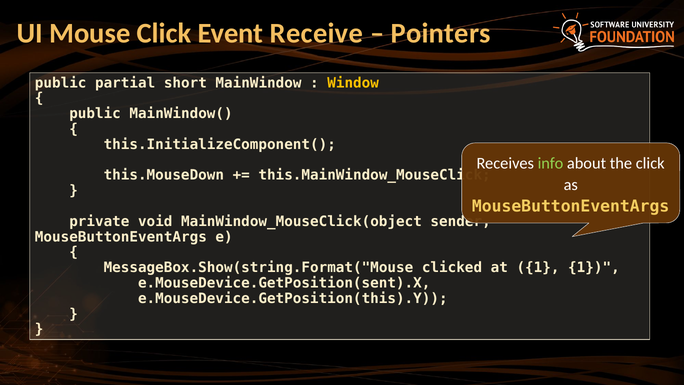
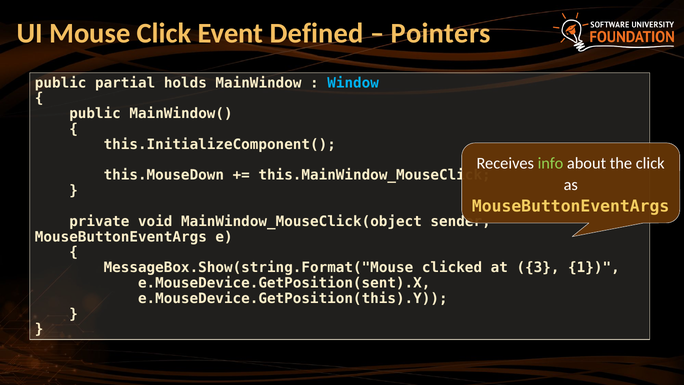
Receive: Receive -> Defined
short: short -> holds
Window colour: yellow -> light blue
at 1: 1 -> 3
